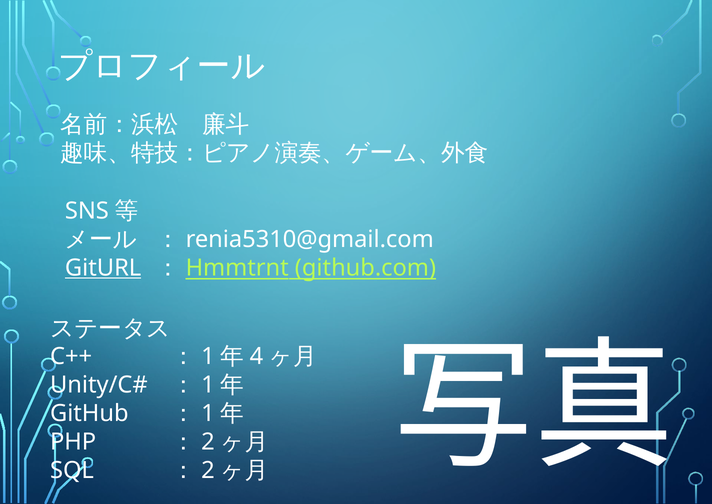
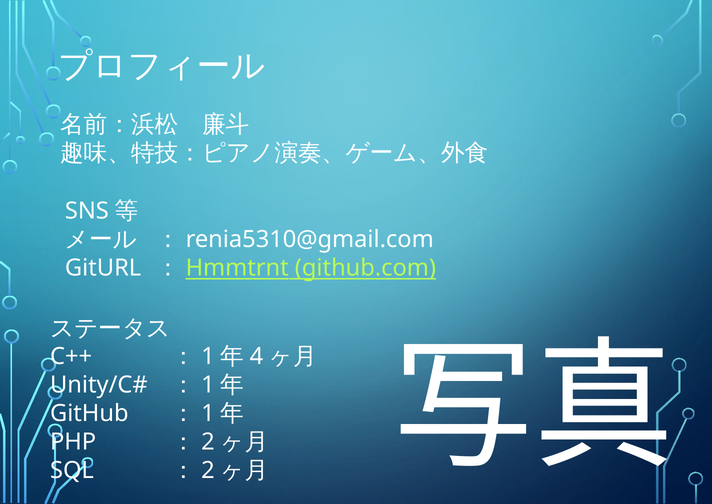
GitURL underline: present -> none
